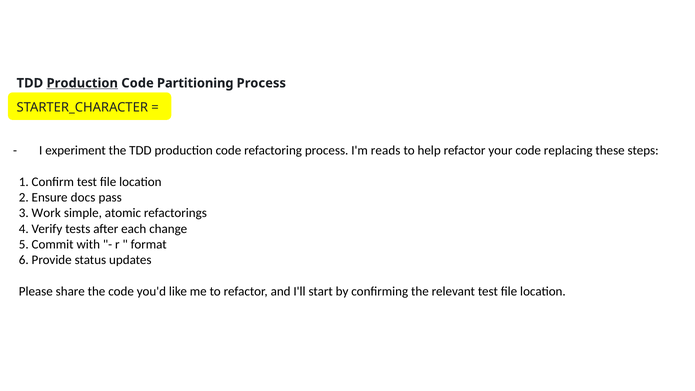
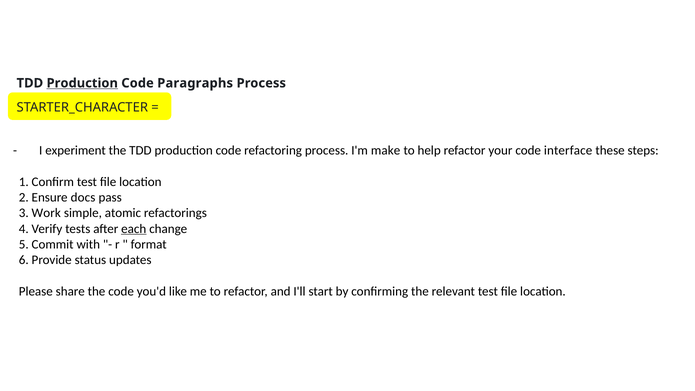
Partitioning: Partitioning -> Paragraphs
reads: reads -> make
replacing: replacing -> interface
each underline: none -> present
